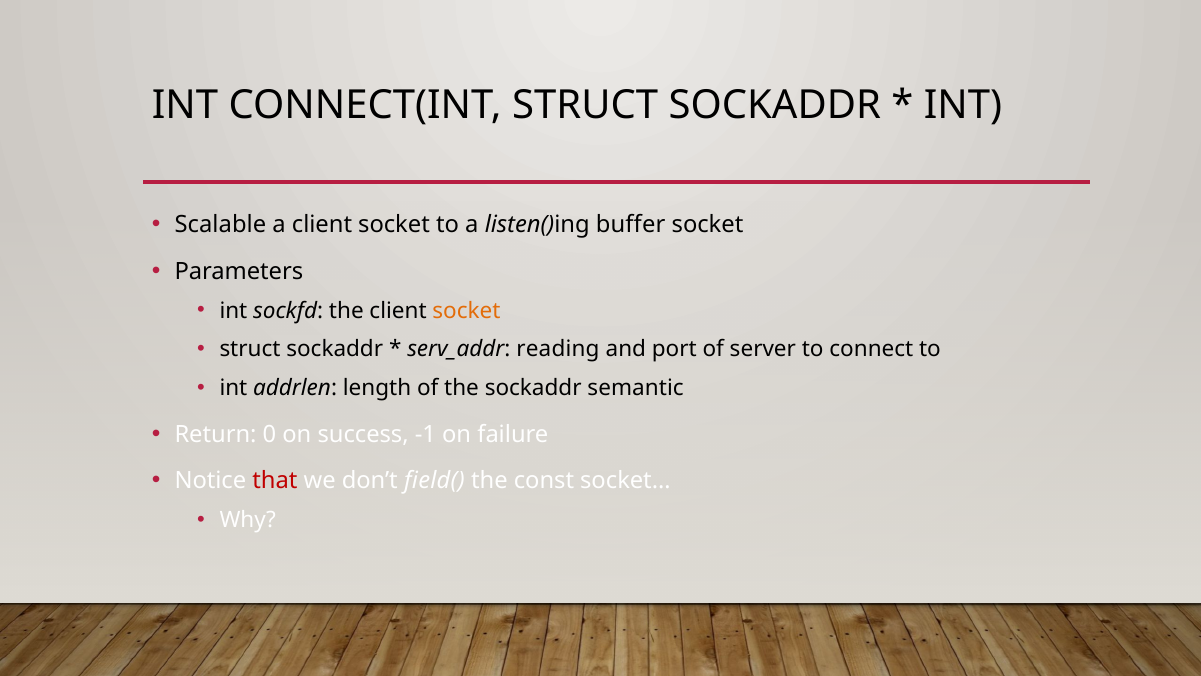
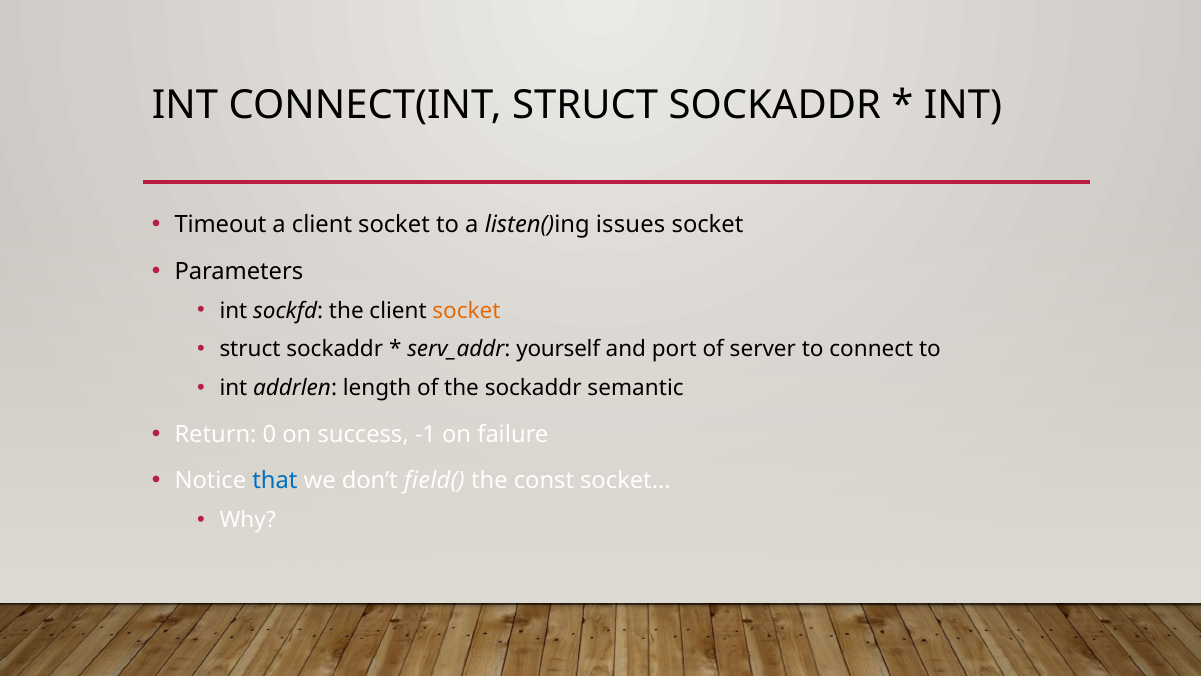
Scalable: Scalable -> Timeout
buffer: buffer -> issues
reading: reading -> yourself
that colour: red -> blue
